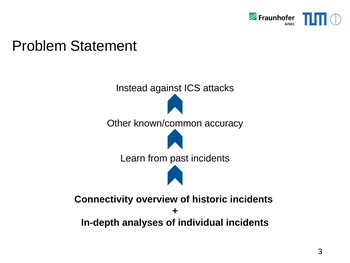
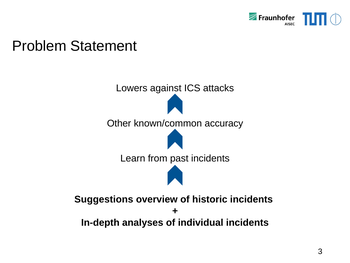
Instead: Instead -> Lowers
Connectivity: Connectivity -> Suggestions
